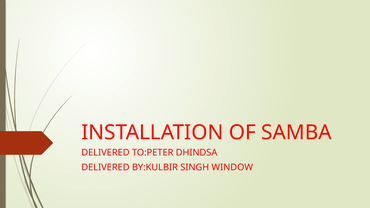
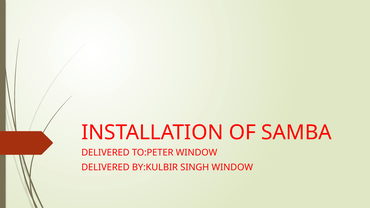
TO:PETER DHINDSA: DHINDSA -> WINDOW
